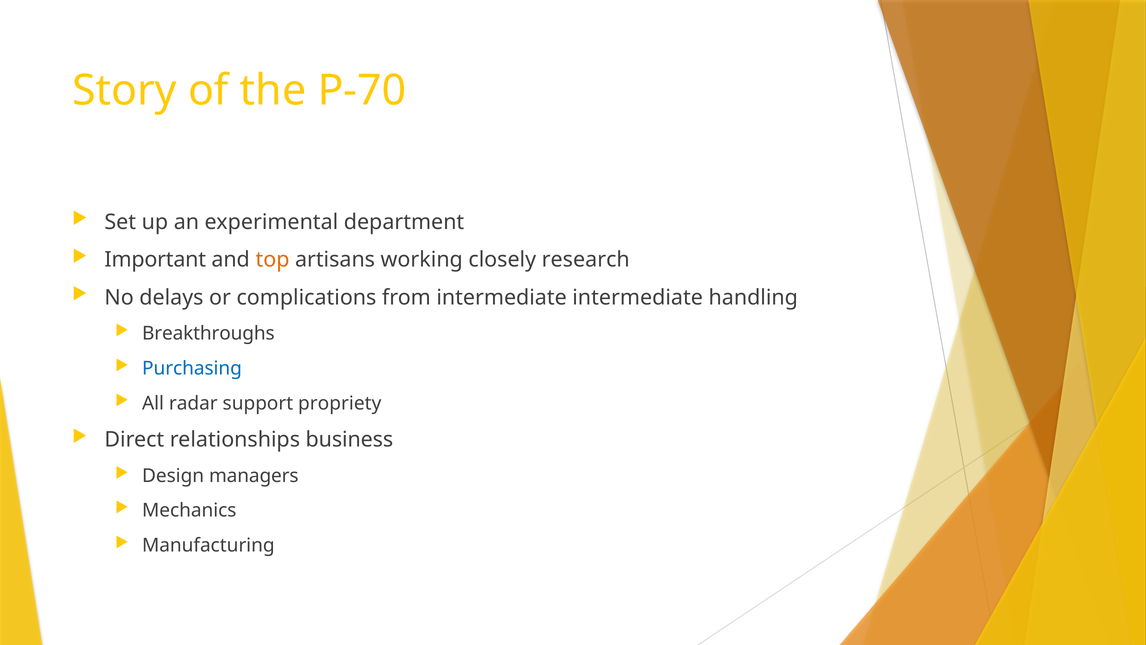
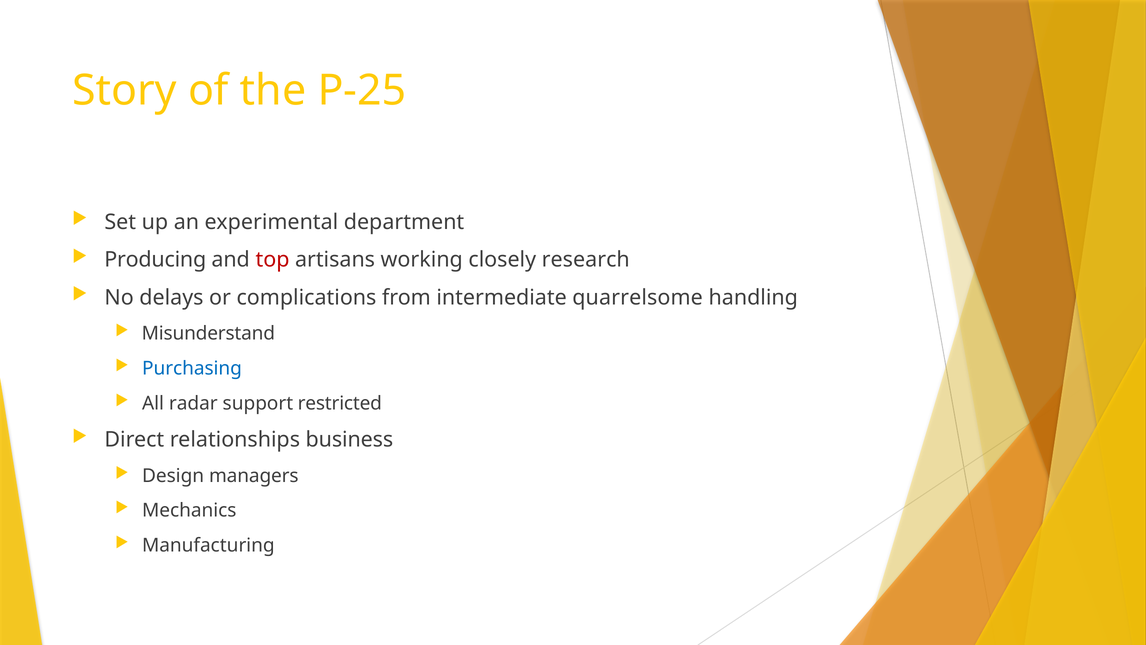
P-70: P-70 -> P-25
Important: Important -> Producing
top colour: orange -> red
intermediate intermediate: intermediate -> quarrelsome
Breakthroughs: Breakthroughs -> Misunderstand
propriety: propriety -> restricted
